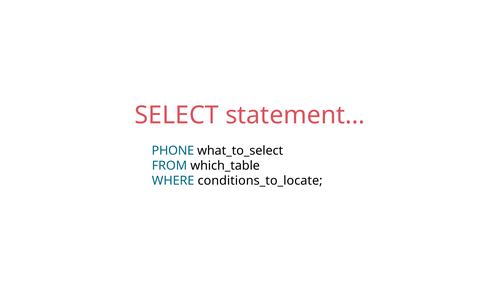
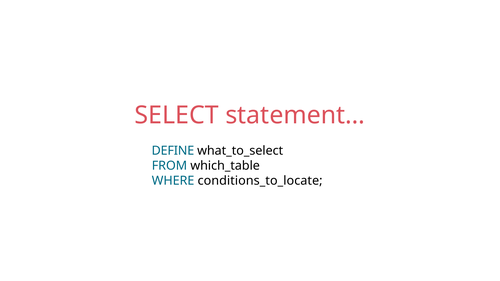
PHONE: PHONE -> DEFINE
